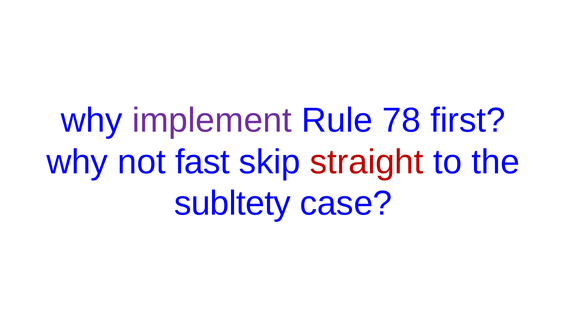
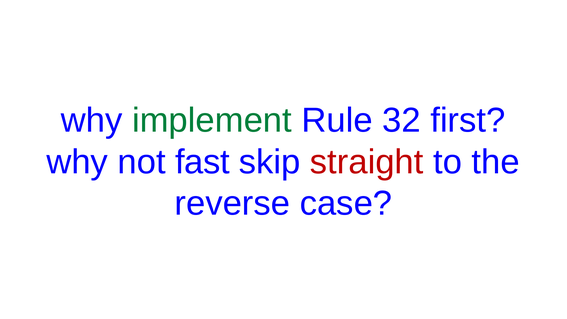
implement colour: purple -> green
78: 78 -> 32
subltety: subltety -> reverse
